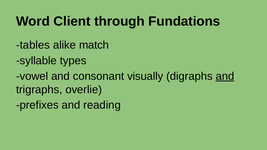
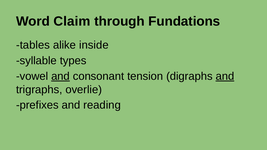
Client: Client -> Claim
match: match -> inside
and at (60, 76) underline: none -> present
visually: visually -> tension
